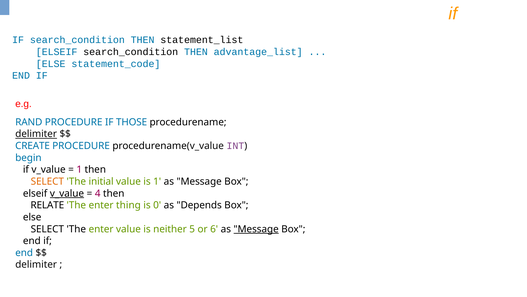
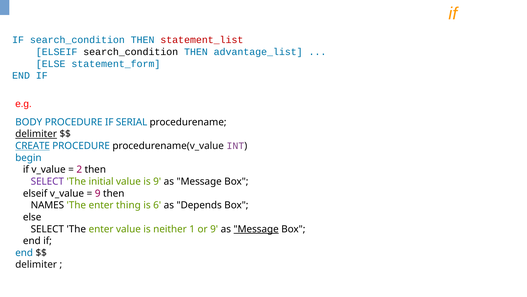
statement_list colour: black -> red
statement_code: statement_code -> statement_form
RAND: RAND -> BODY
THOSE: THOSE -> SERIAL
CREATE underline: none -> present
1 at (79, 169): 1 -> 2
SELECT at (47, 181) colour: orange -> purple
is 1: 1 -> 9
v_value at (67, 193) underline: present -> none
4 at (98, 193): 4 -> 9
RELATE: RELATE -> NAMES
0: 0 -> 6
5: 5 -> 1
or 6: 6 -> 9
